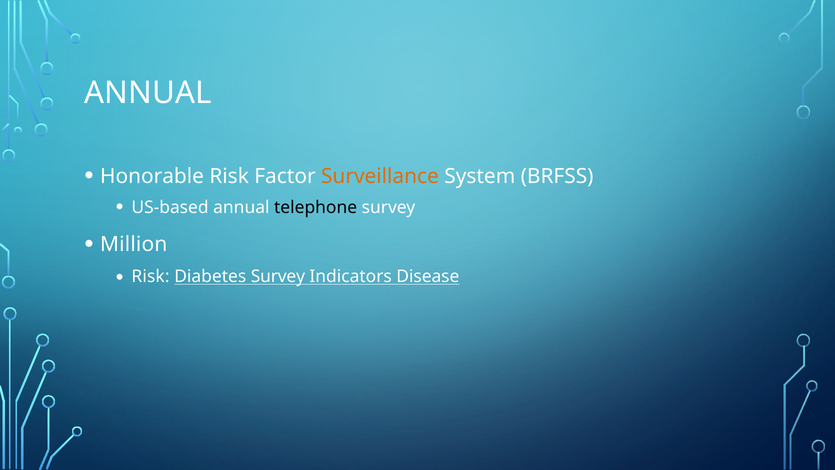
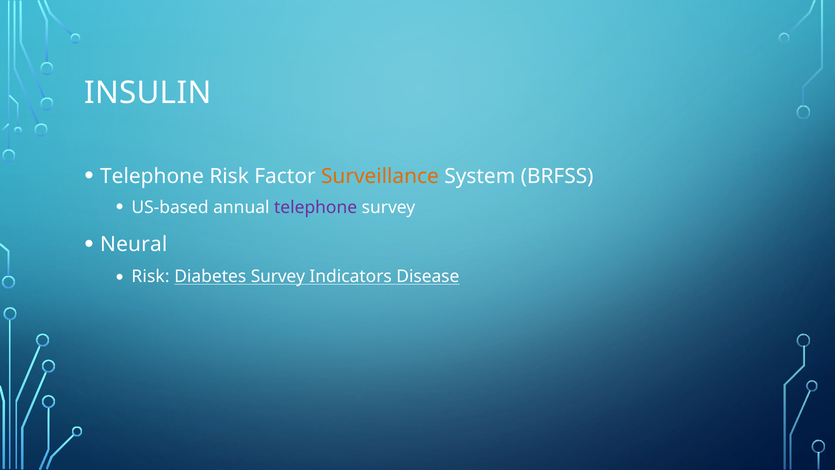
ANNUAL at (148, 93): ANNUAL -> INSULIN
Honorable at (152, 176): Honorable -> Telephone
telephone at (316, 207) colour: black -> purple
Million: Million -> Neural
